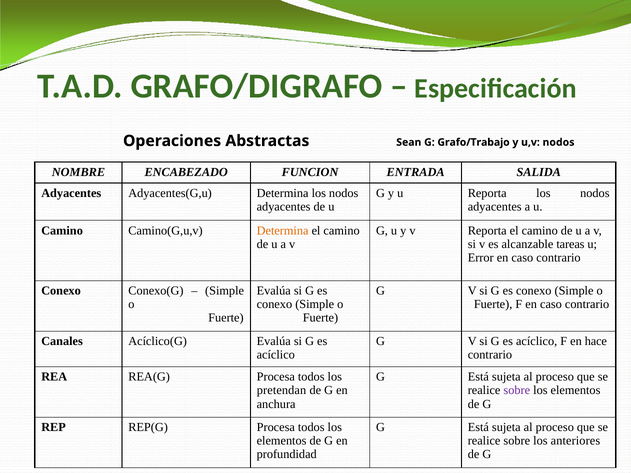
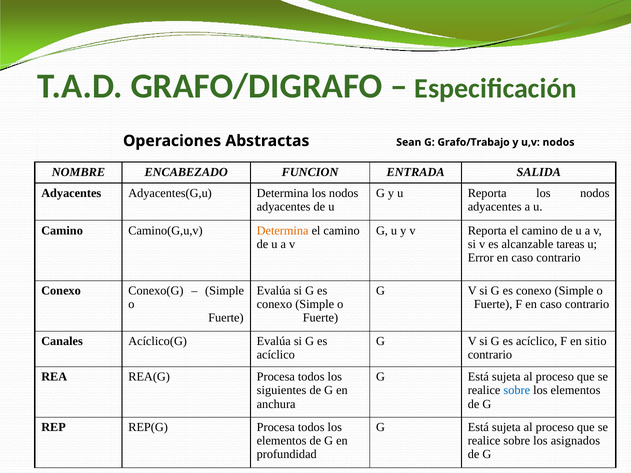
hace: hace -> sitio
pretendan: pretendan -> siguientes
sobre at (517, 391) colour: purple -> blue
anteriores: anteriores -> asignados
